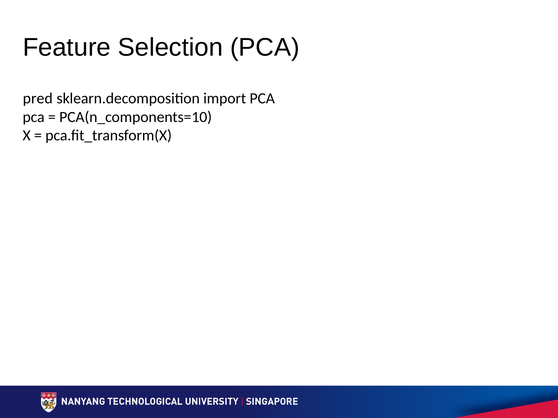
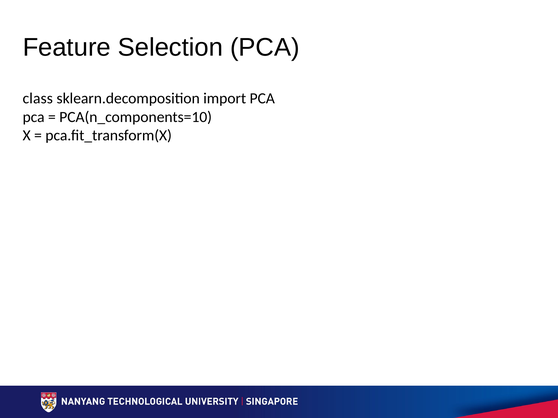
pred: pred -> class
